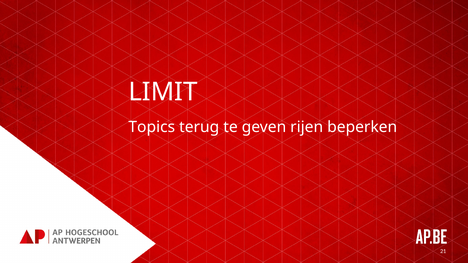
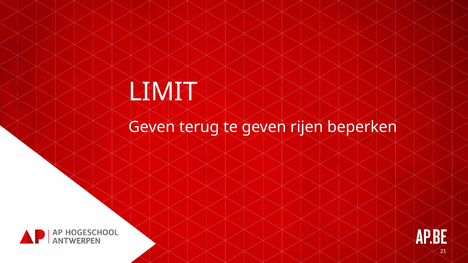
Topics at (152, 127): Topics -> Geven
